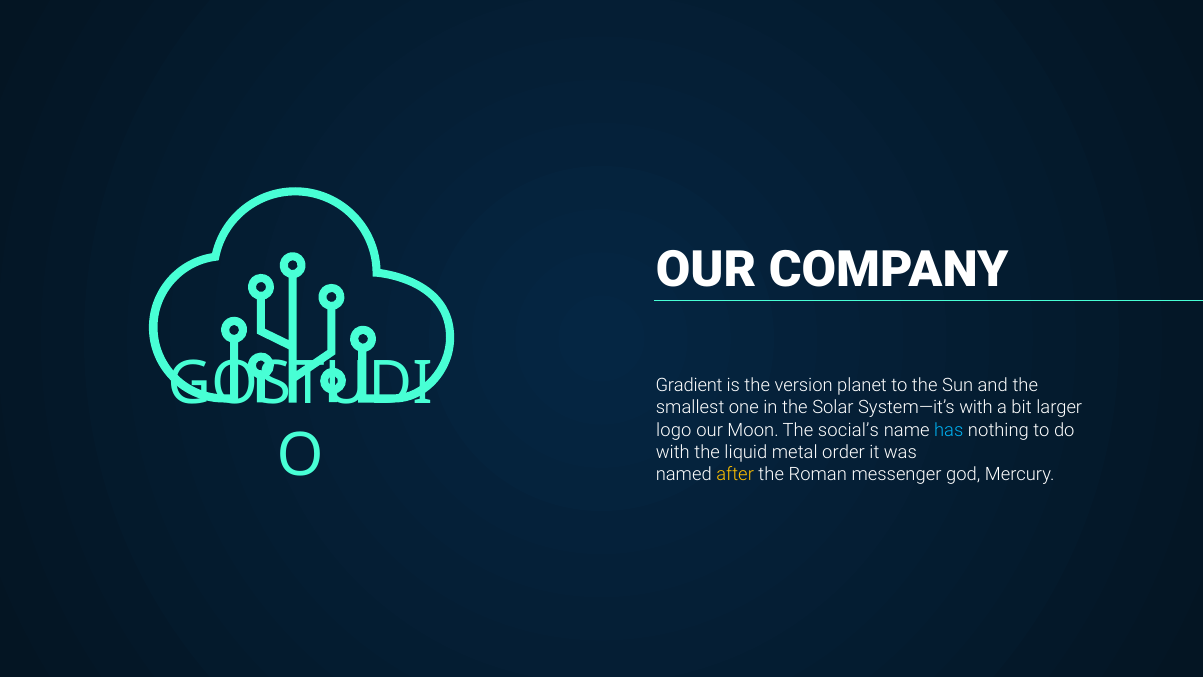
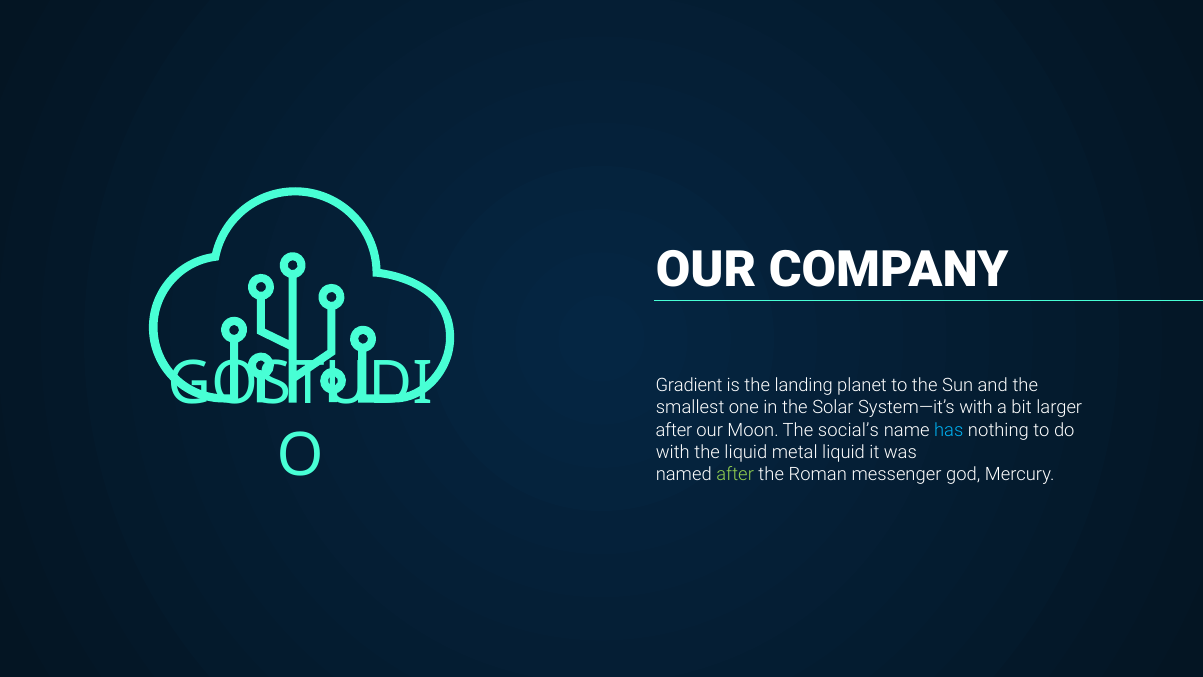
version: version -> landing
logo at (674, 430): logo -> after
metal order: order -> liquid
after at (735, 474) colour: yellow -> light green
